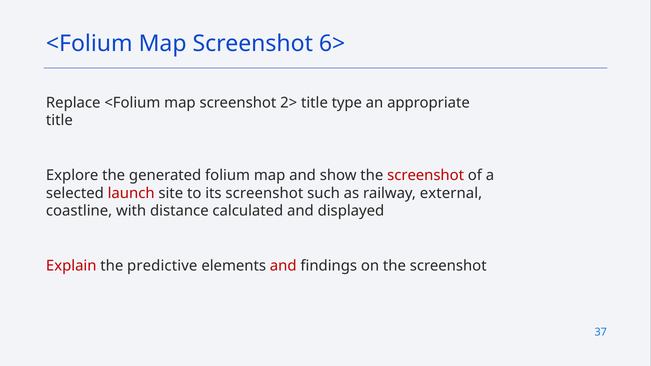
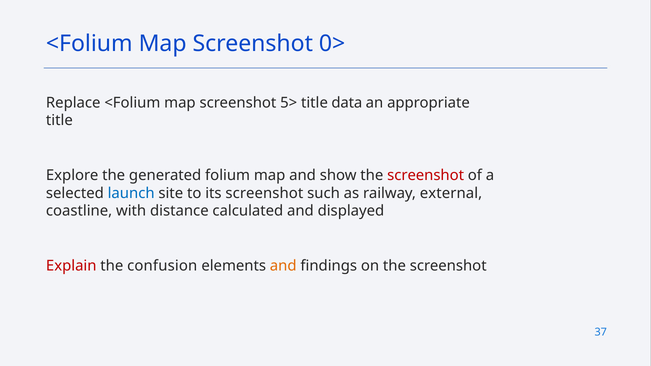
6>: 6> -> 0>
2>: 2> -> 5>
type: type -> data
launch colour: red -> blue
predictive: predictive -> confusion
and at (283, 266) colour: red -> orange
